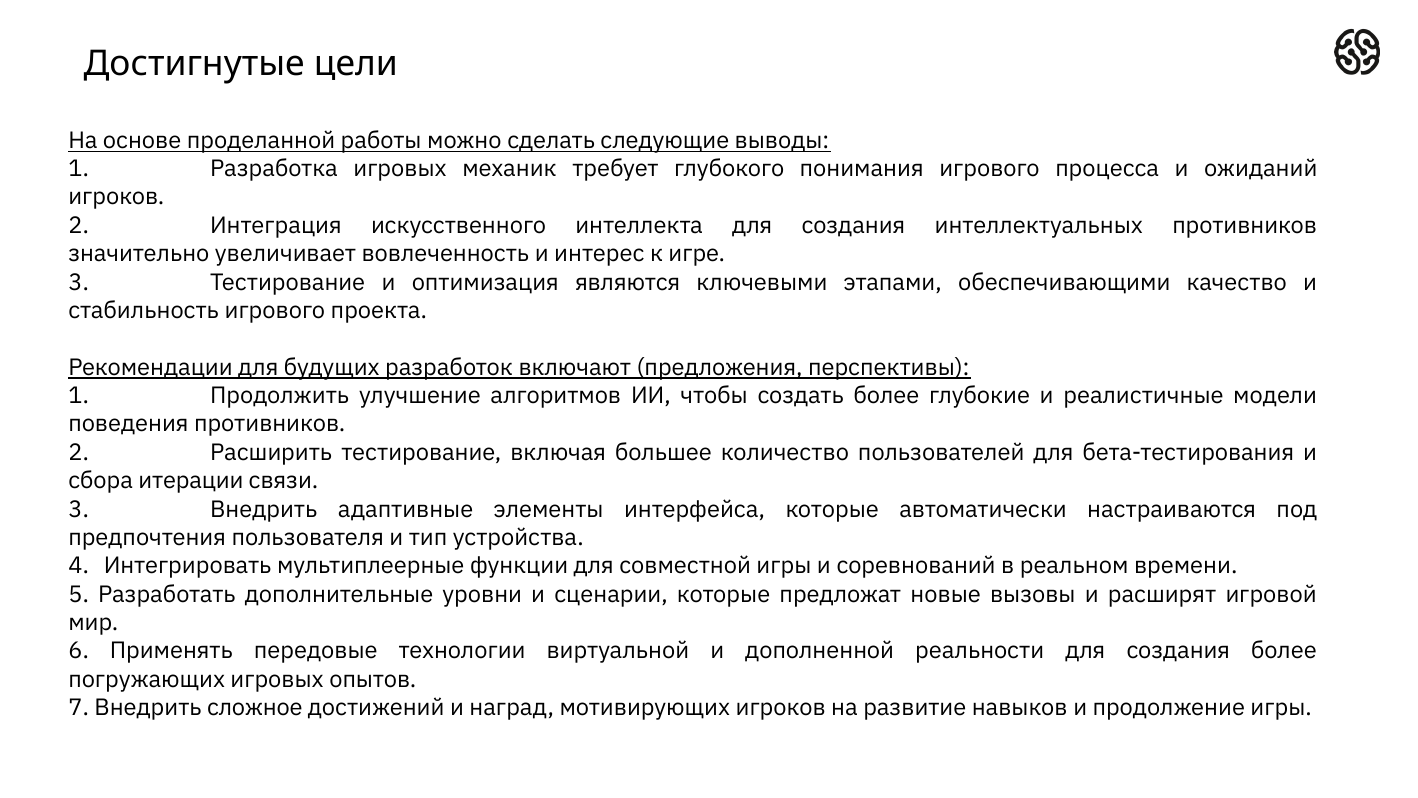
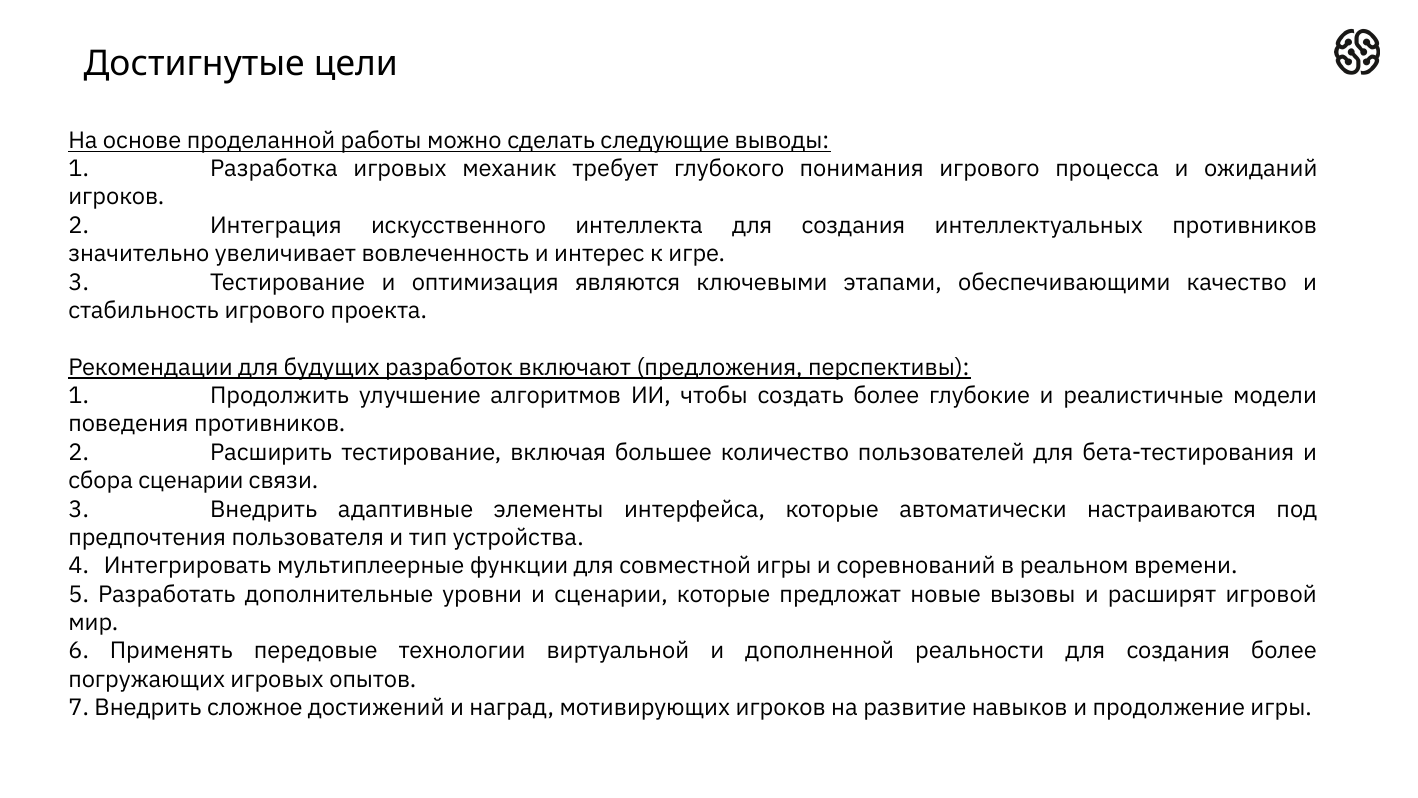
сбора итерации: итерации -> сценарии
